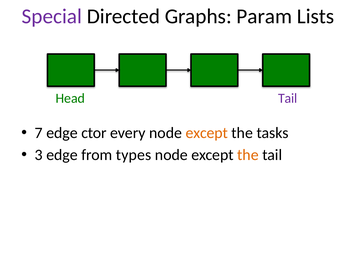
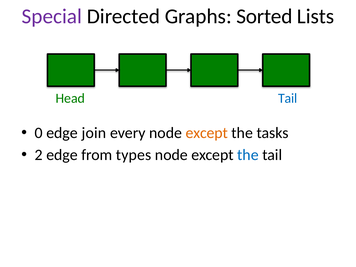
Param: Param -> Sorted
Tail at (288, 98) colour: purple -> blue
7: 7 -> 0
ctor: ctor -> join
3: 3 -> 2
the at (248, 155) colour: orange -> blue
